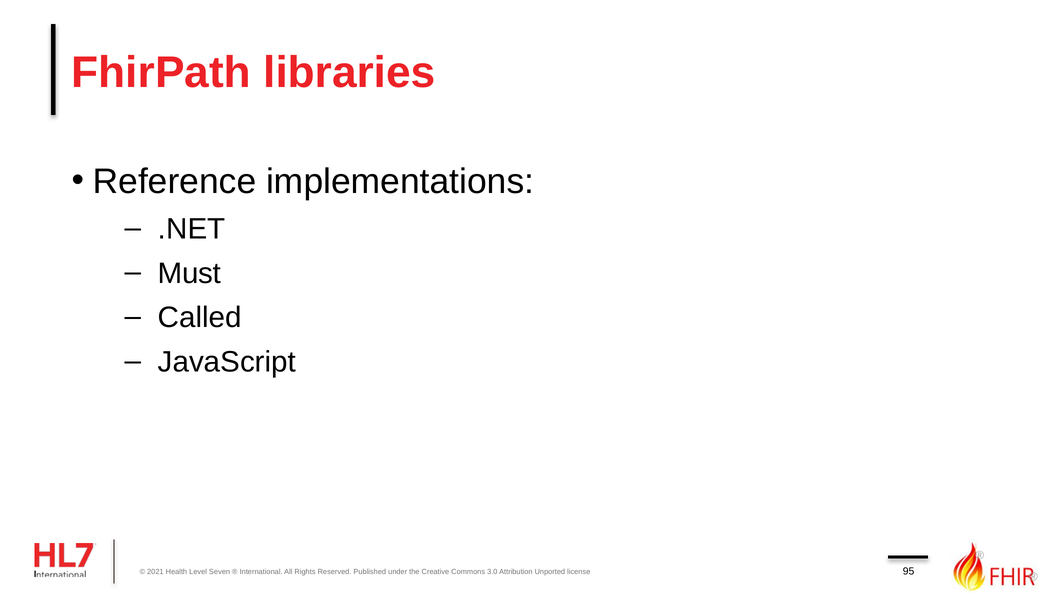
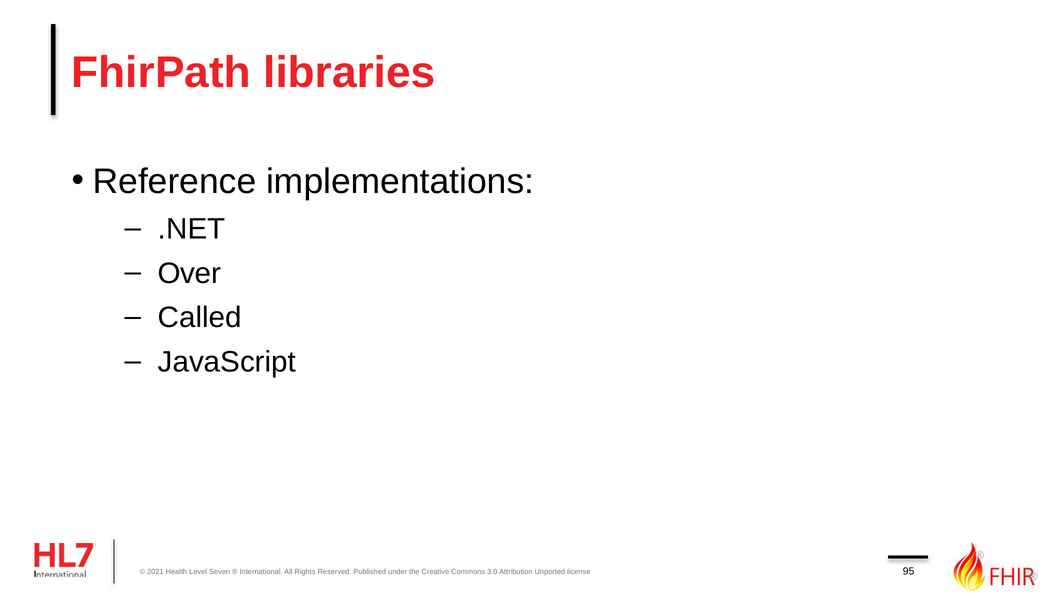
Must: Must -> Over
